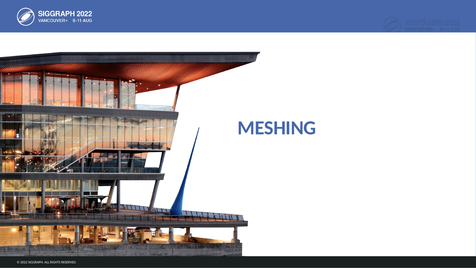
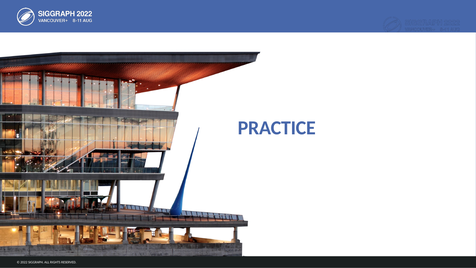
MESHING: MESHING -> PRACTICE
